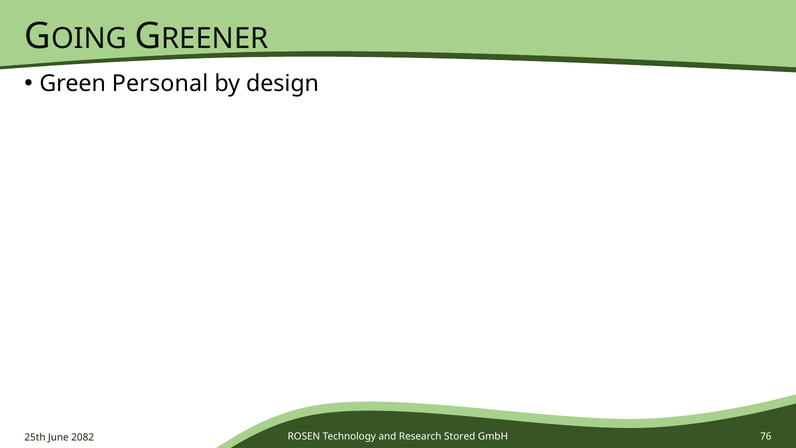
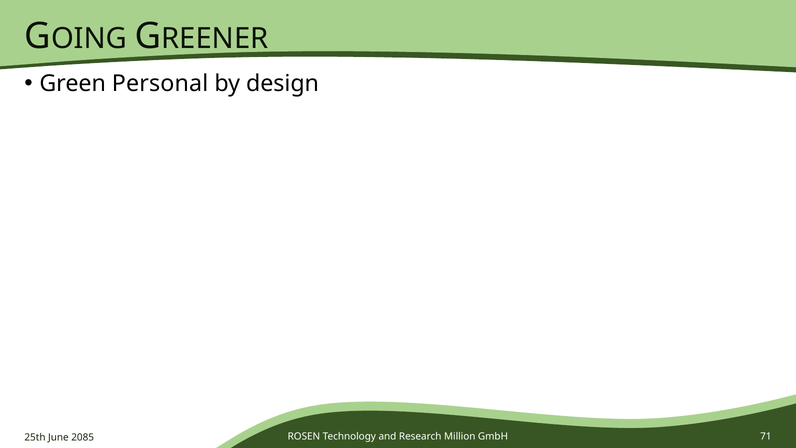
Stored: Stored -> Million
76: 76 -> 71
2082: 2082 -> 2085
